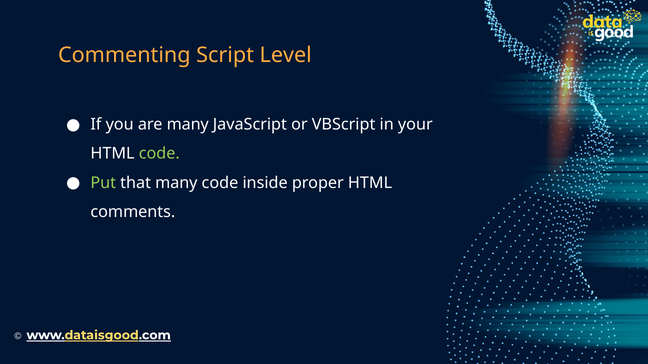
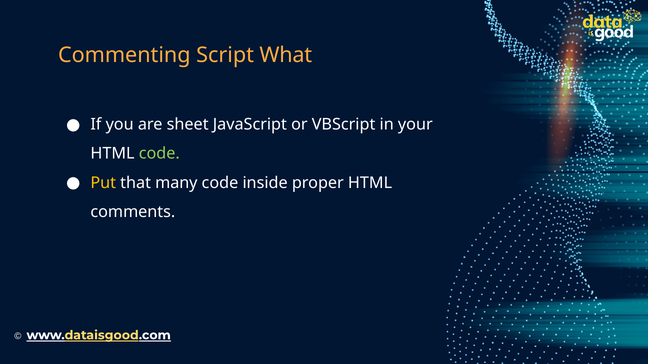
Level: Level -> What
are many: many -> sheet
Put colour: light green -> yellow
